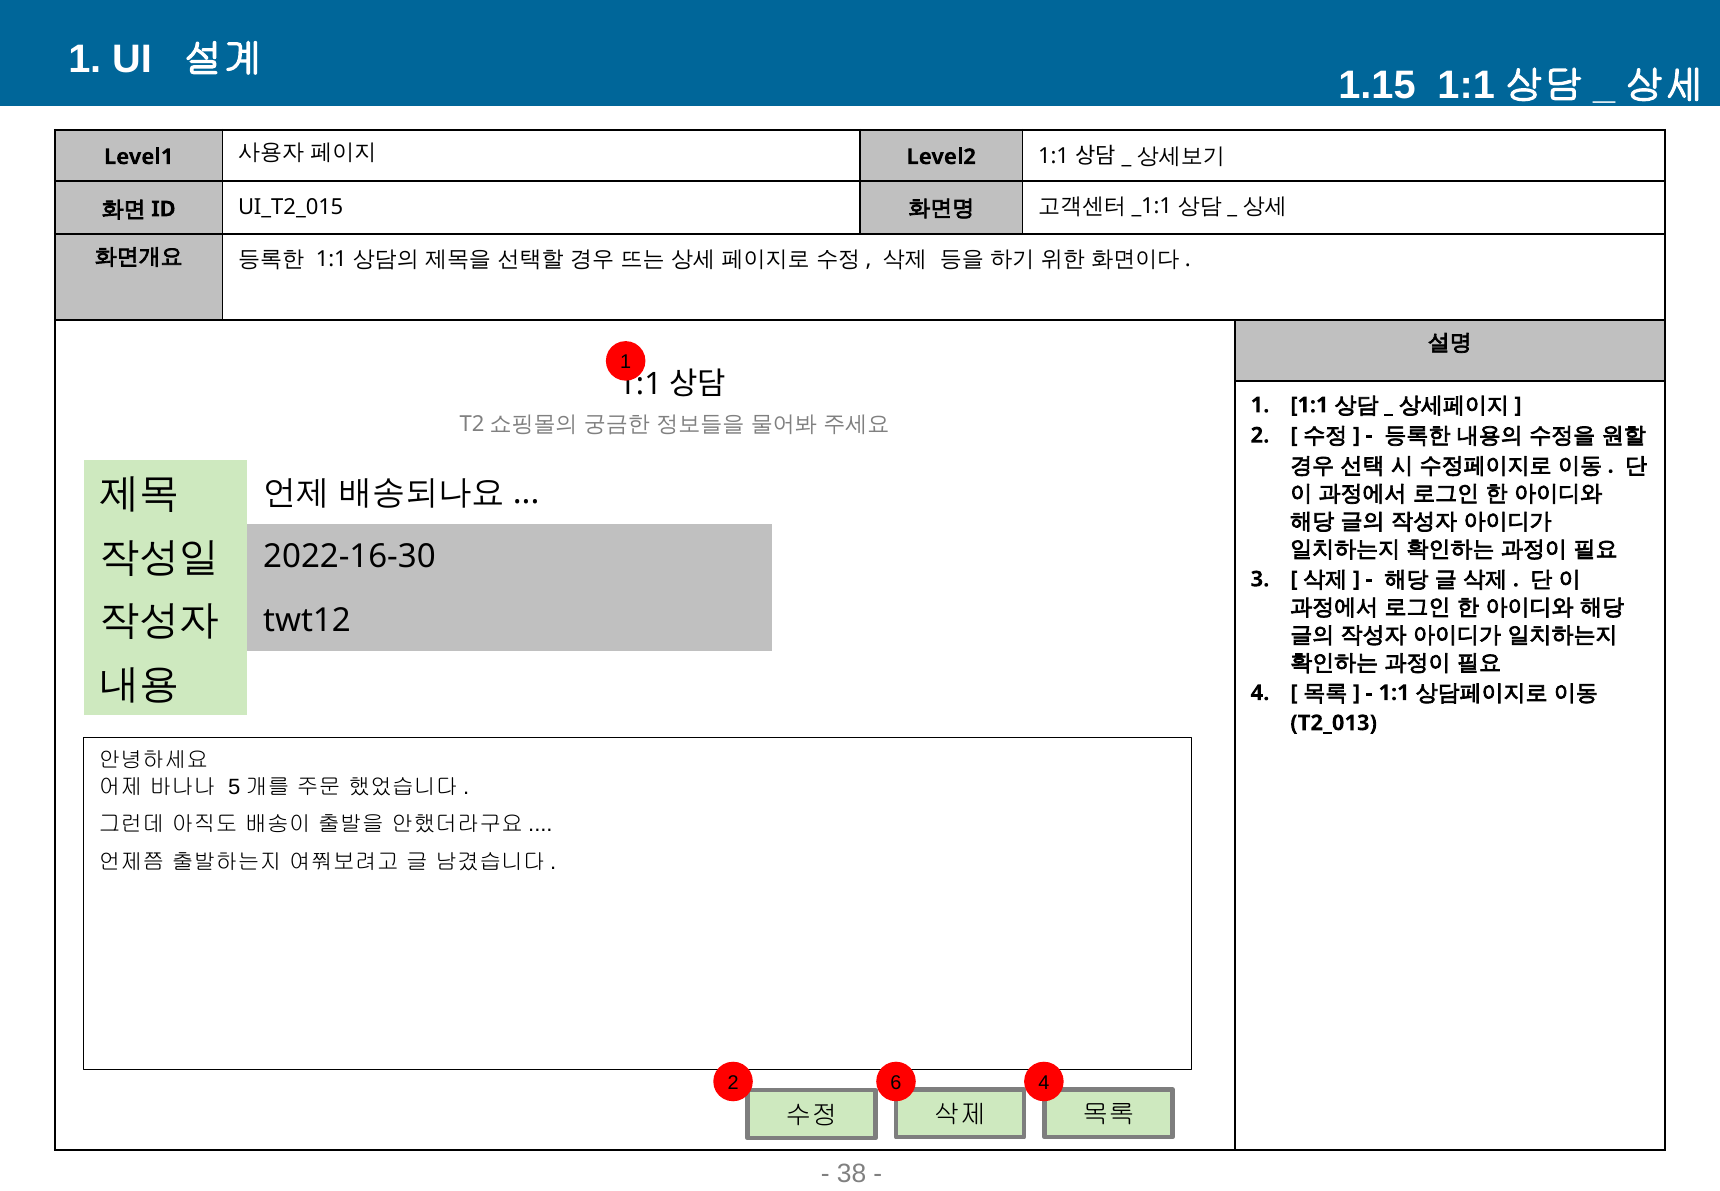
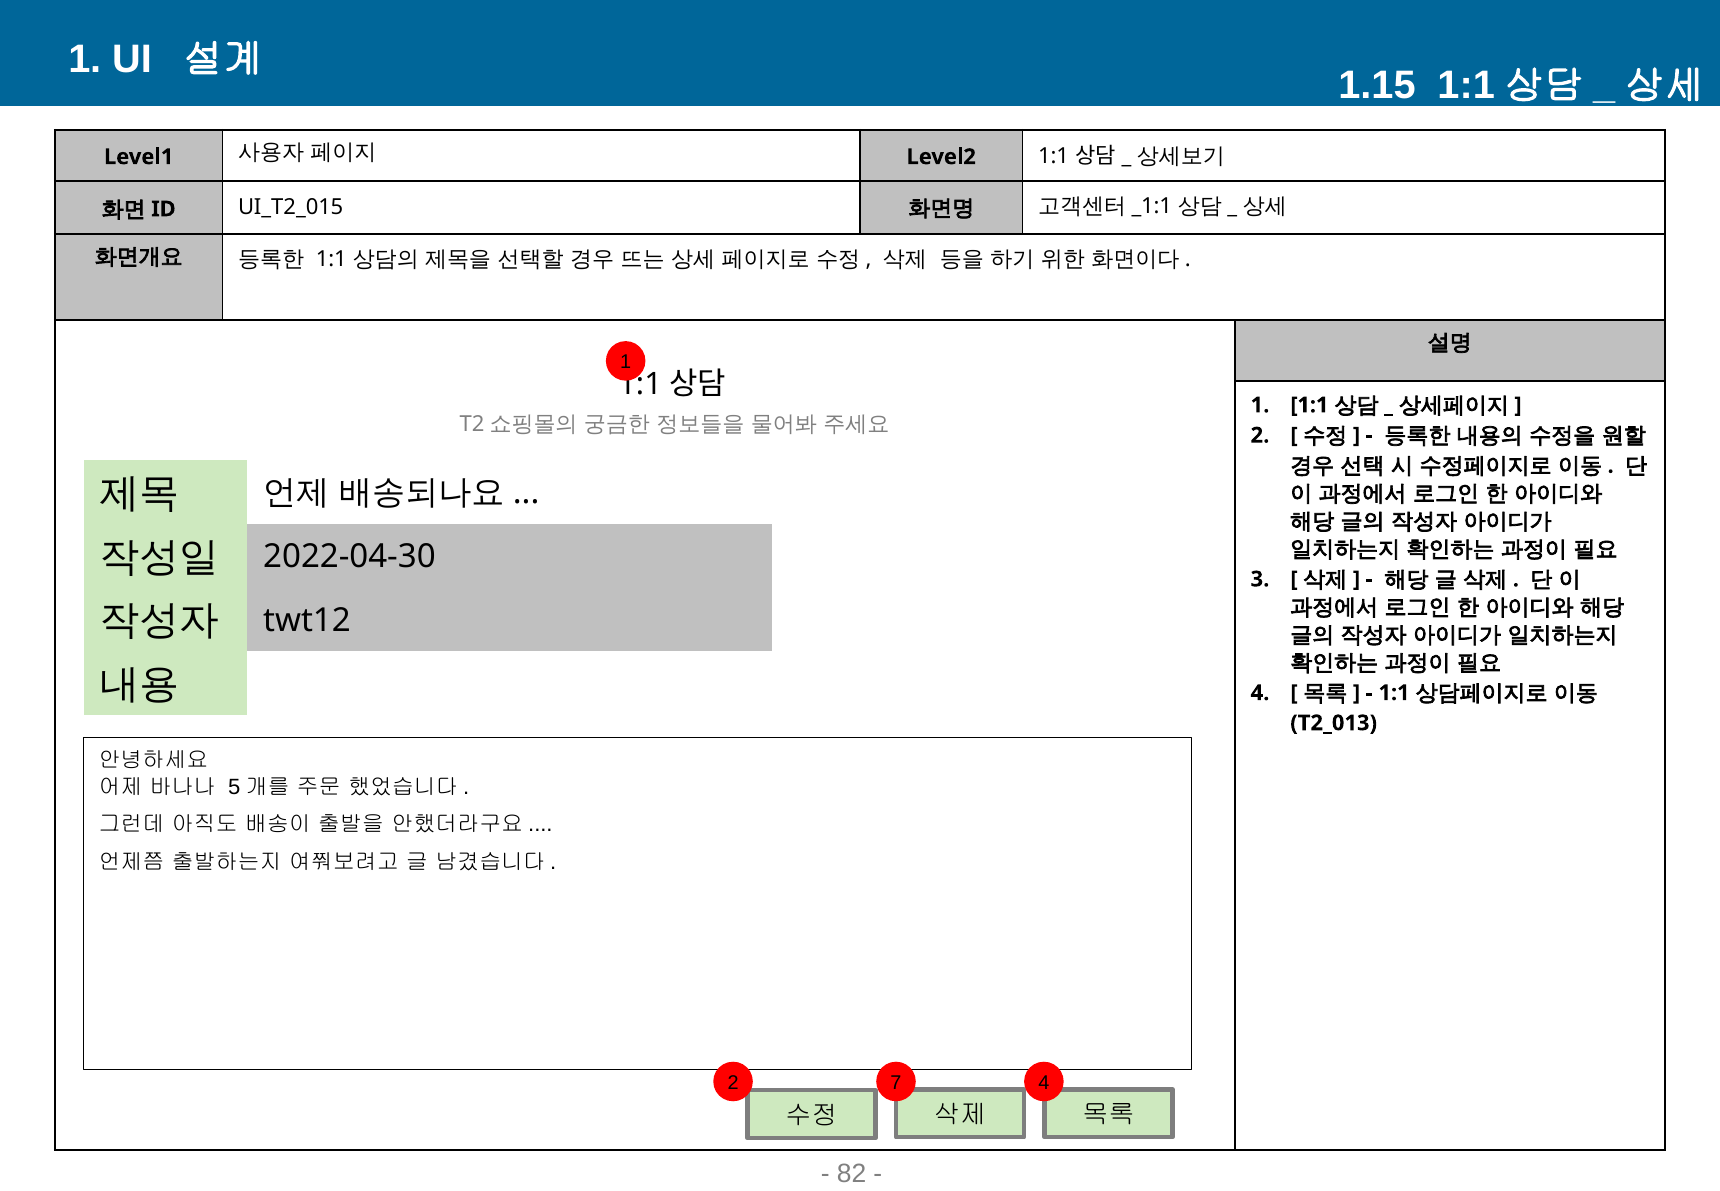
2022-16-30: 2022-16-30 -> 2022-04-30
6: 6 -> 7
38: 38 -> 82
